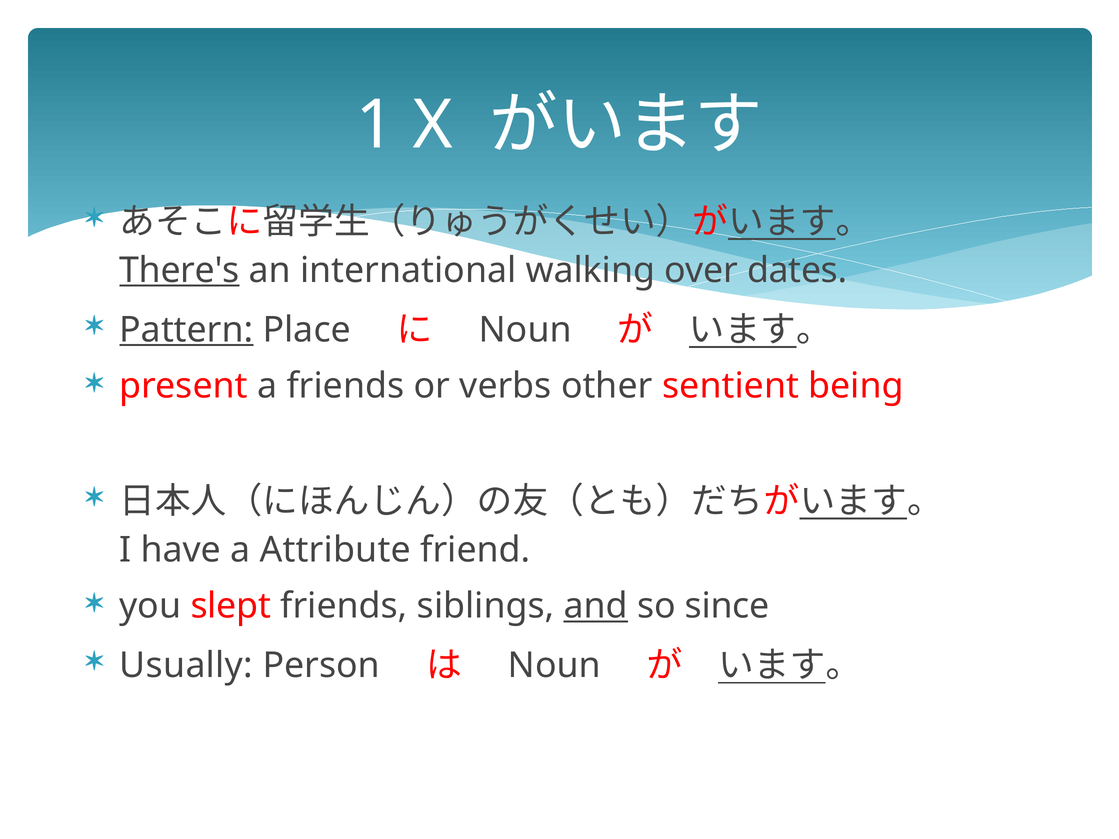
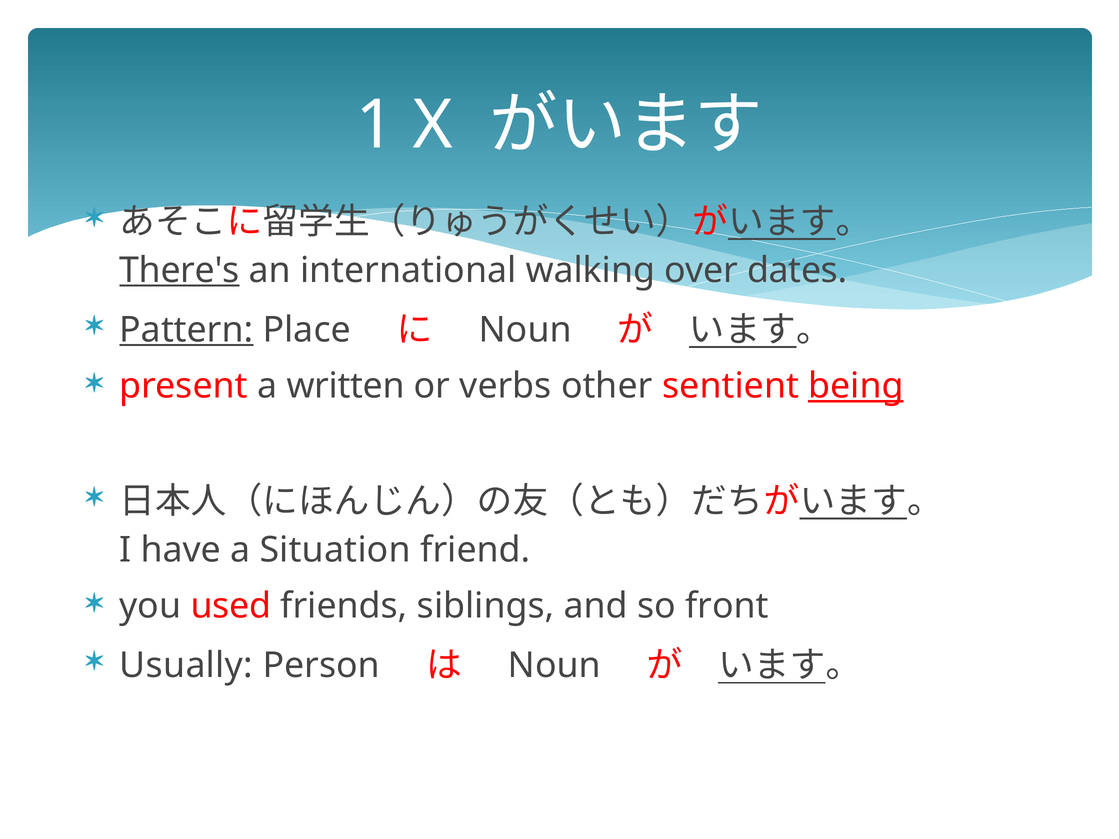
a friends: friends -> written
being underline: none -> present
Attribute: Attribute -> Situation
slept: slept -> used
and underline: present -> none
since: since -> front
